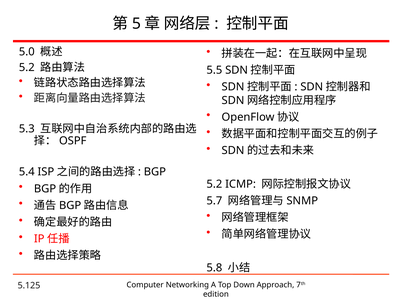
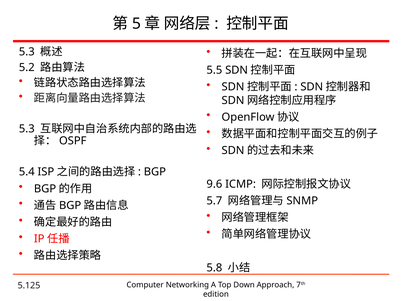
5.0 at (27, 52): 5.0 -> 5.3
5.2 at (214, 184): 5.2 -> 9.6
